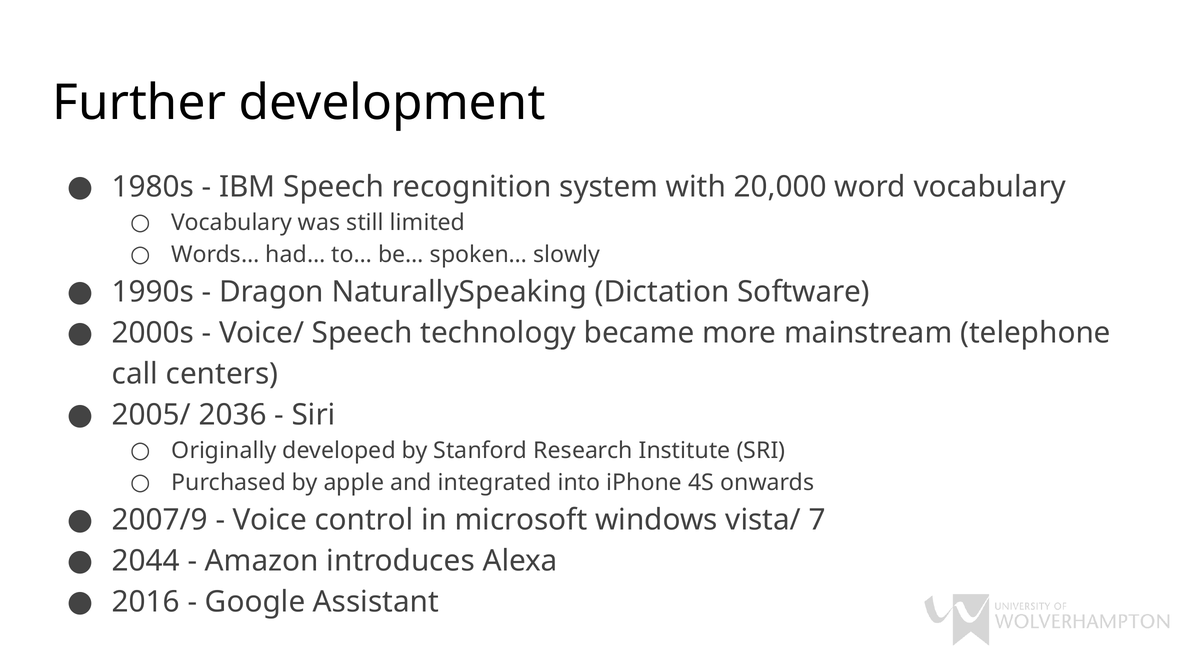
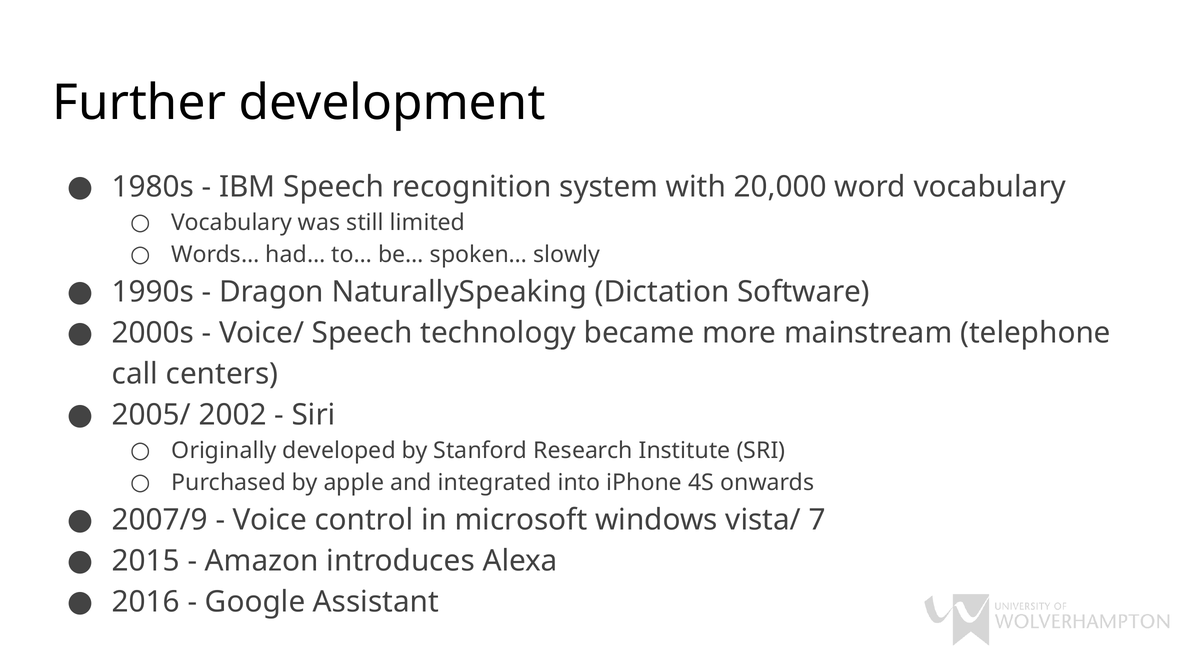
2036: 2036 -> 2002
2044: 2044 -> 2015
